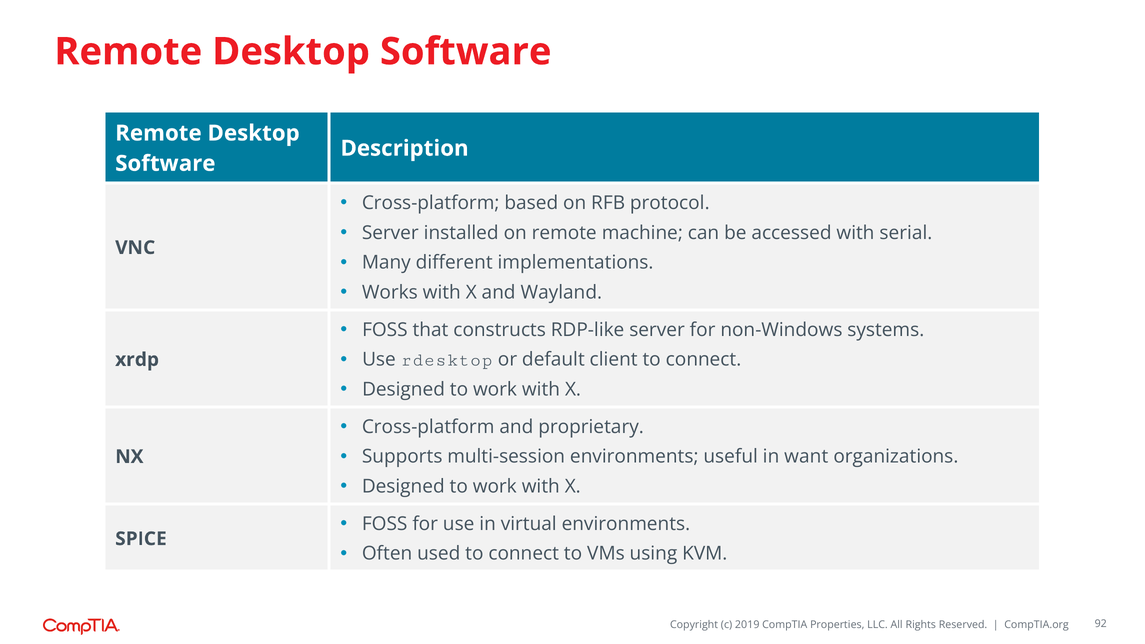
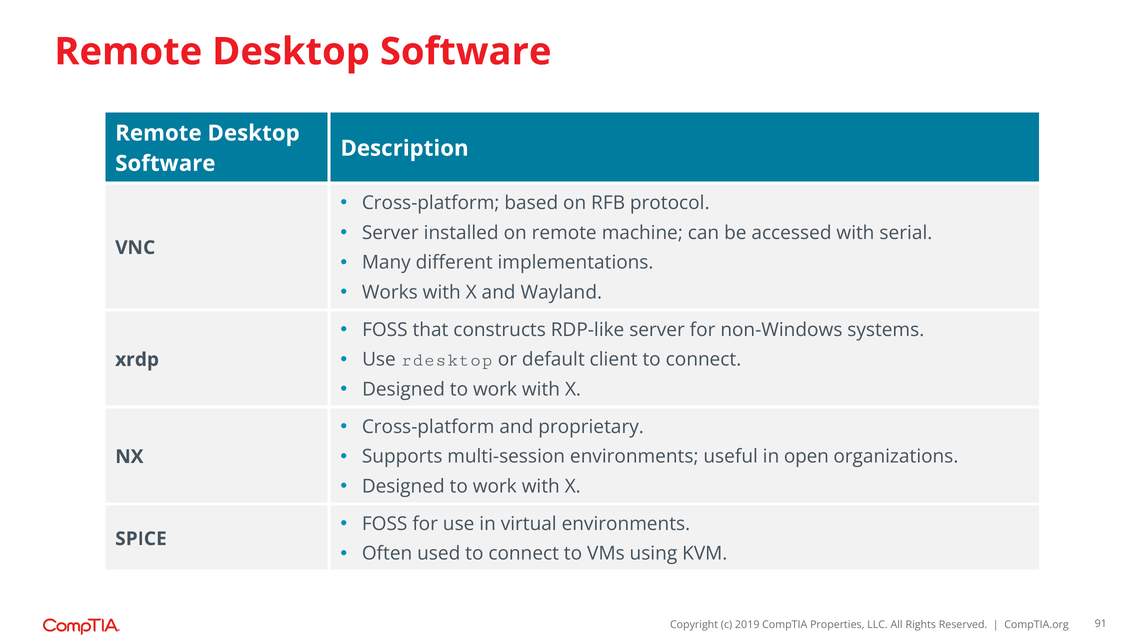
want: want -> open
92: 92 -> 91
